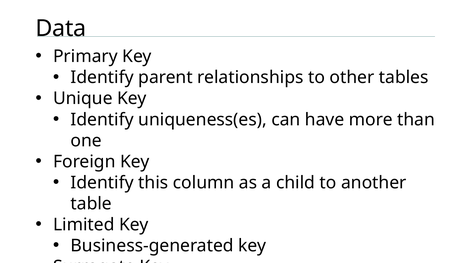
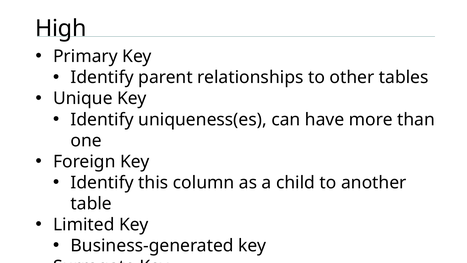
Data: Data -> High
